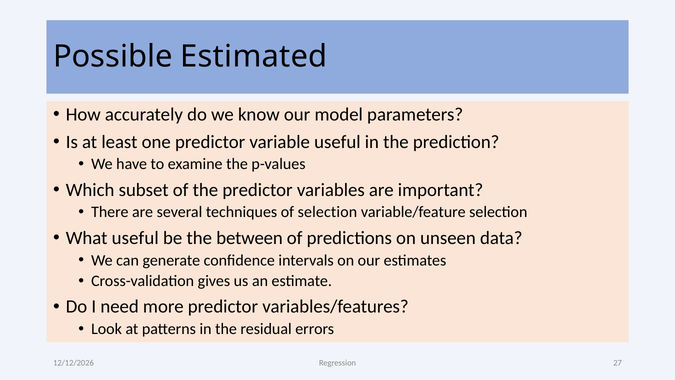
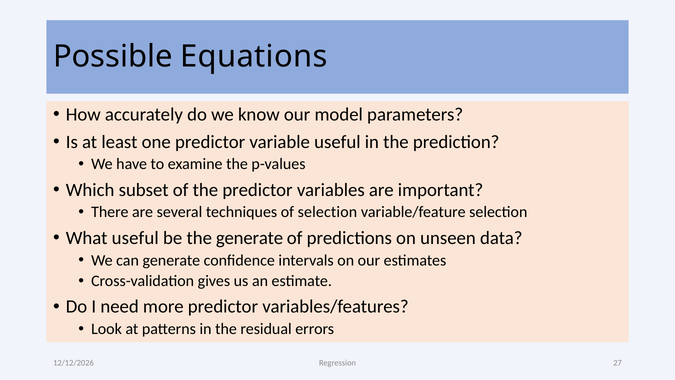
Estimated: Estimated -> Equations
the between: between -> generate
